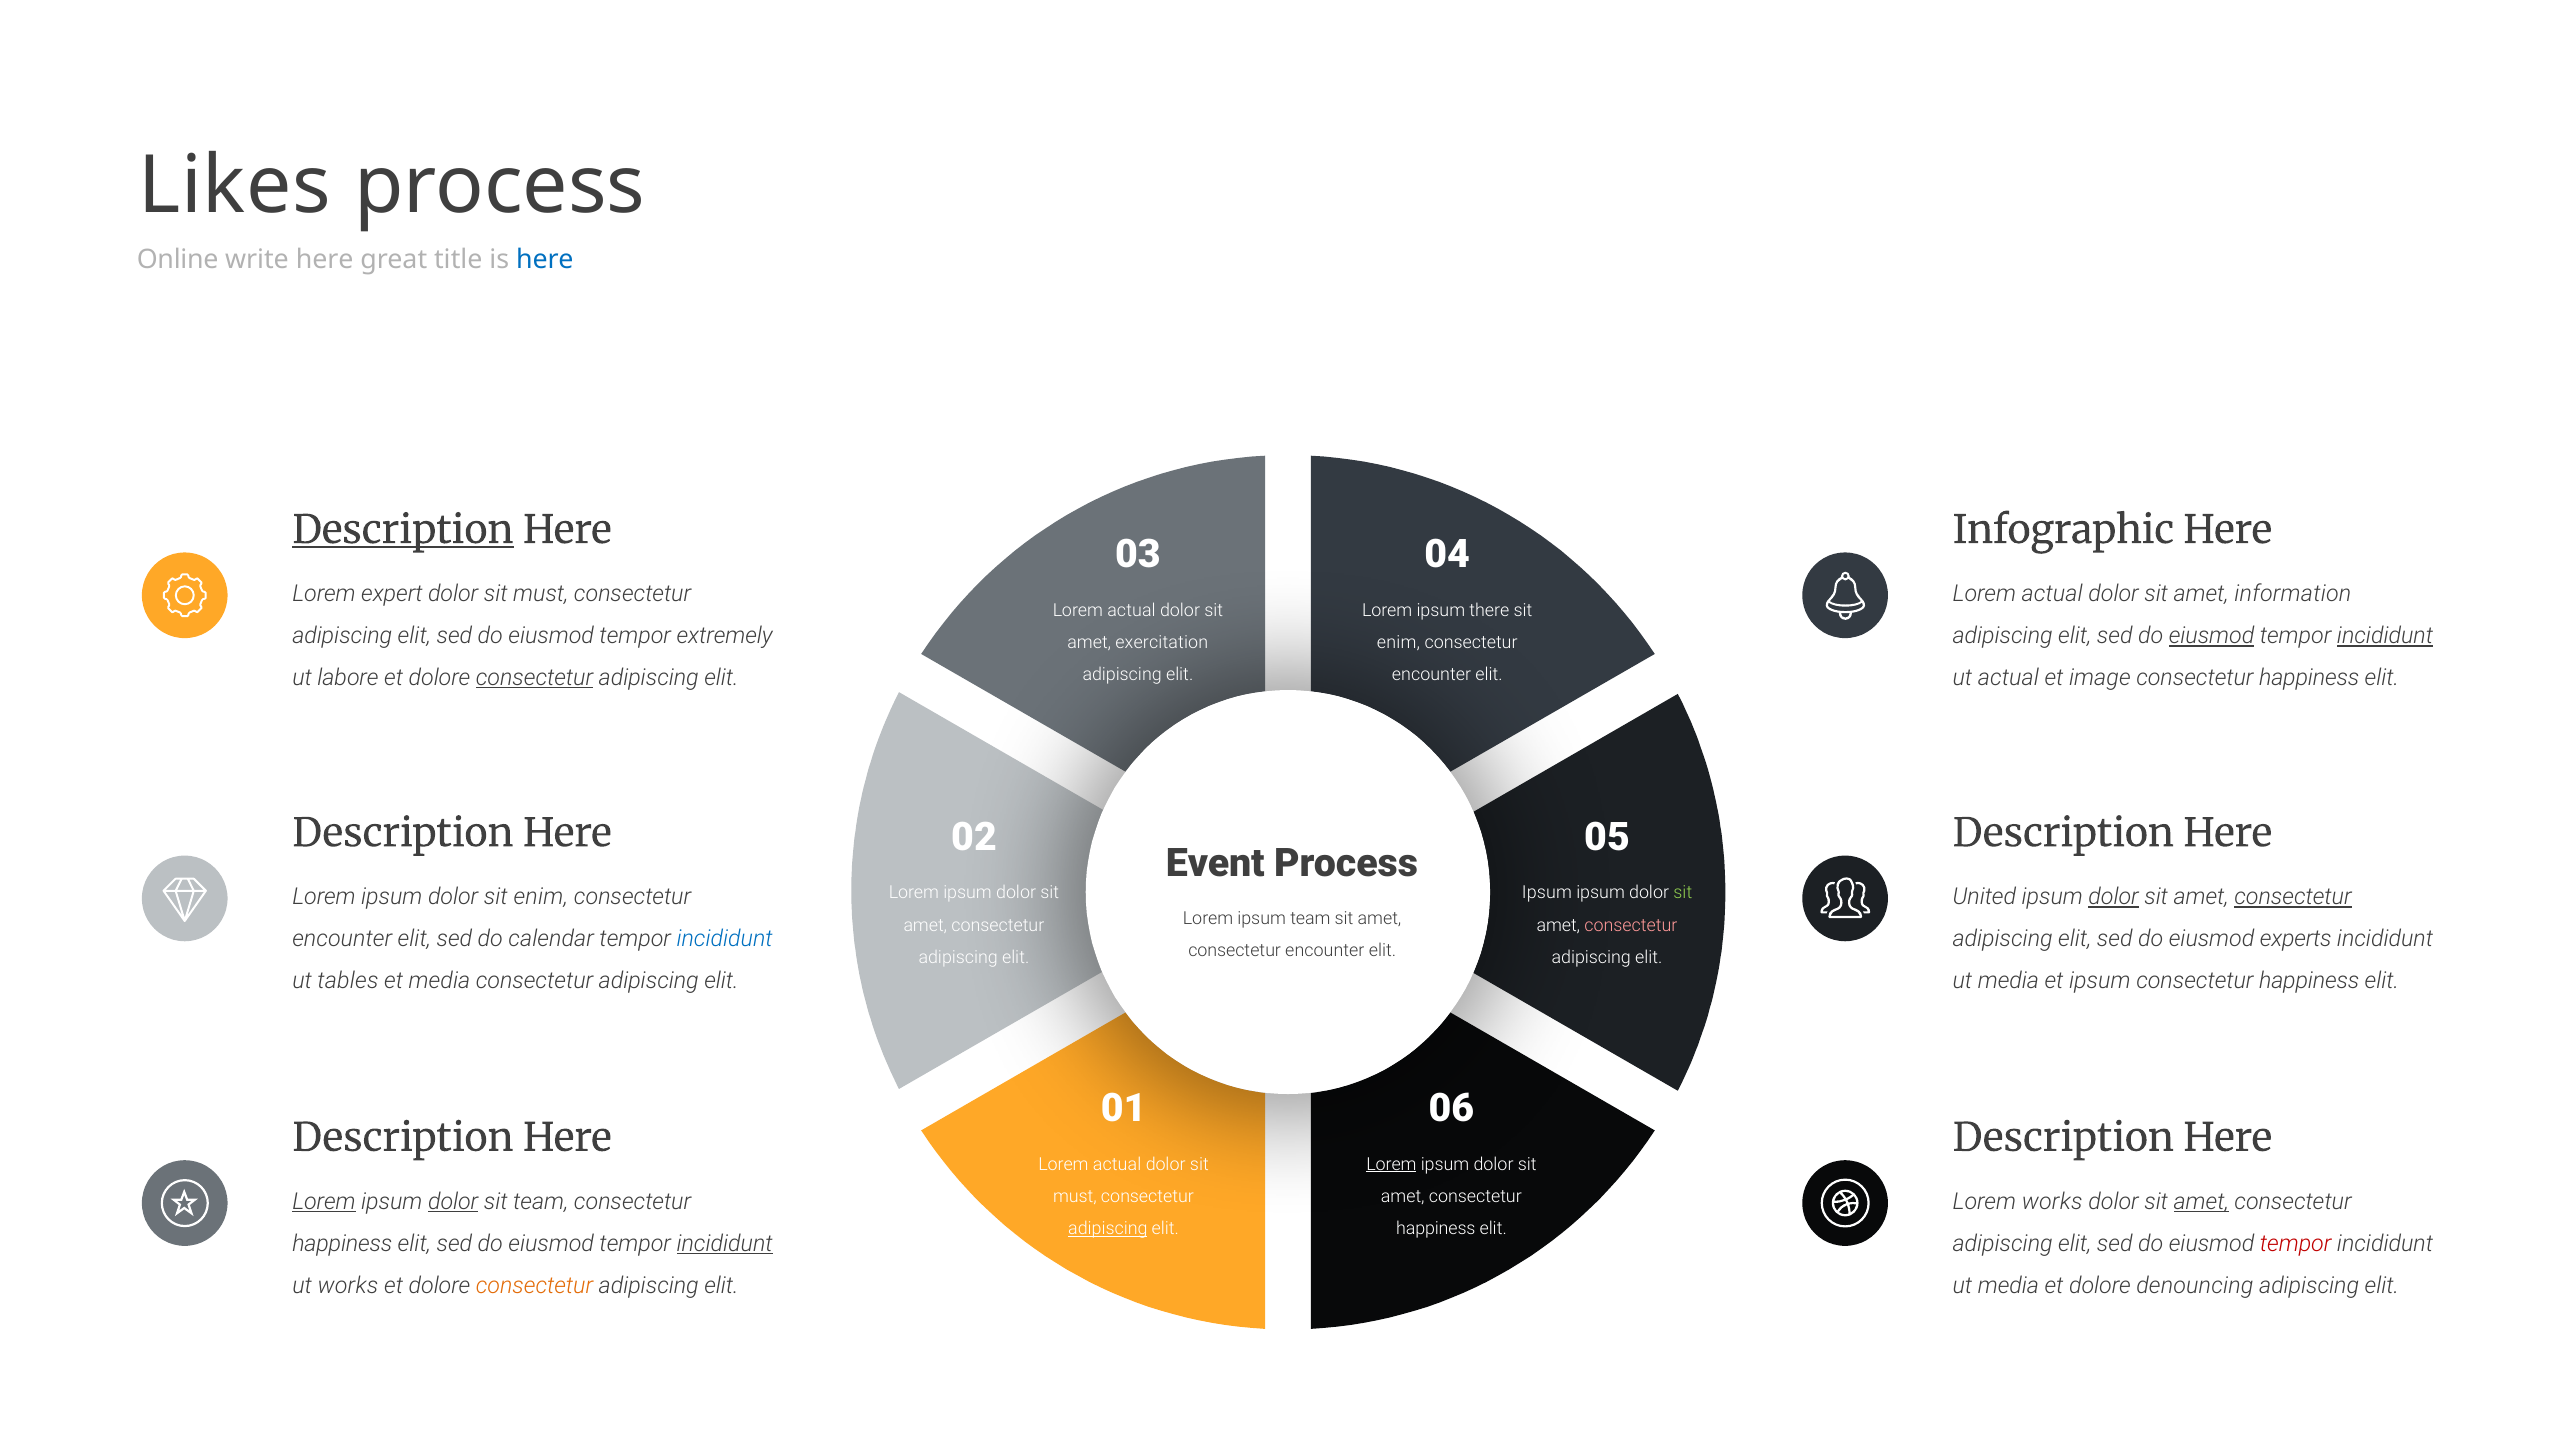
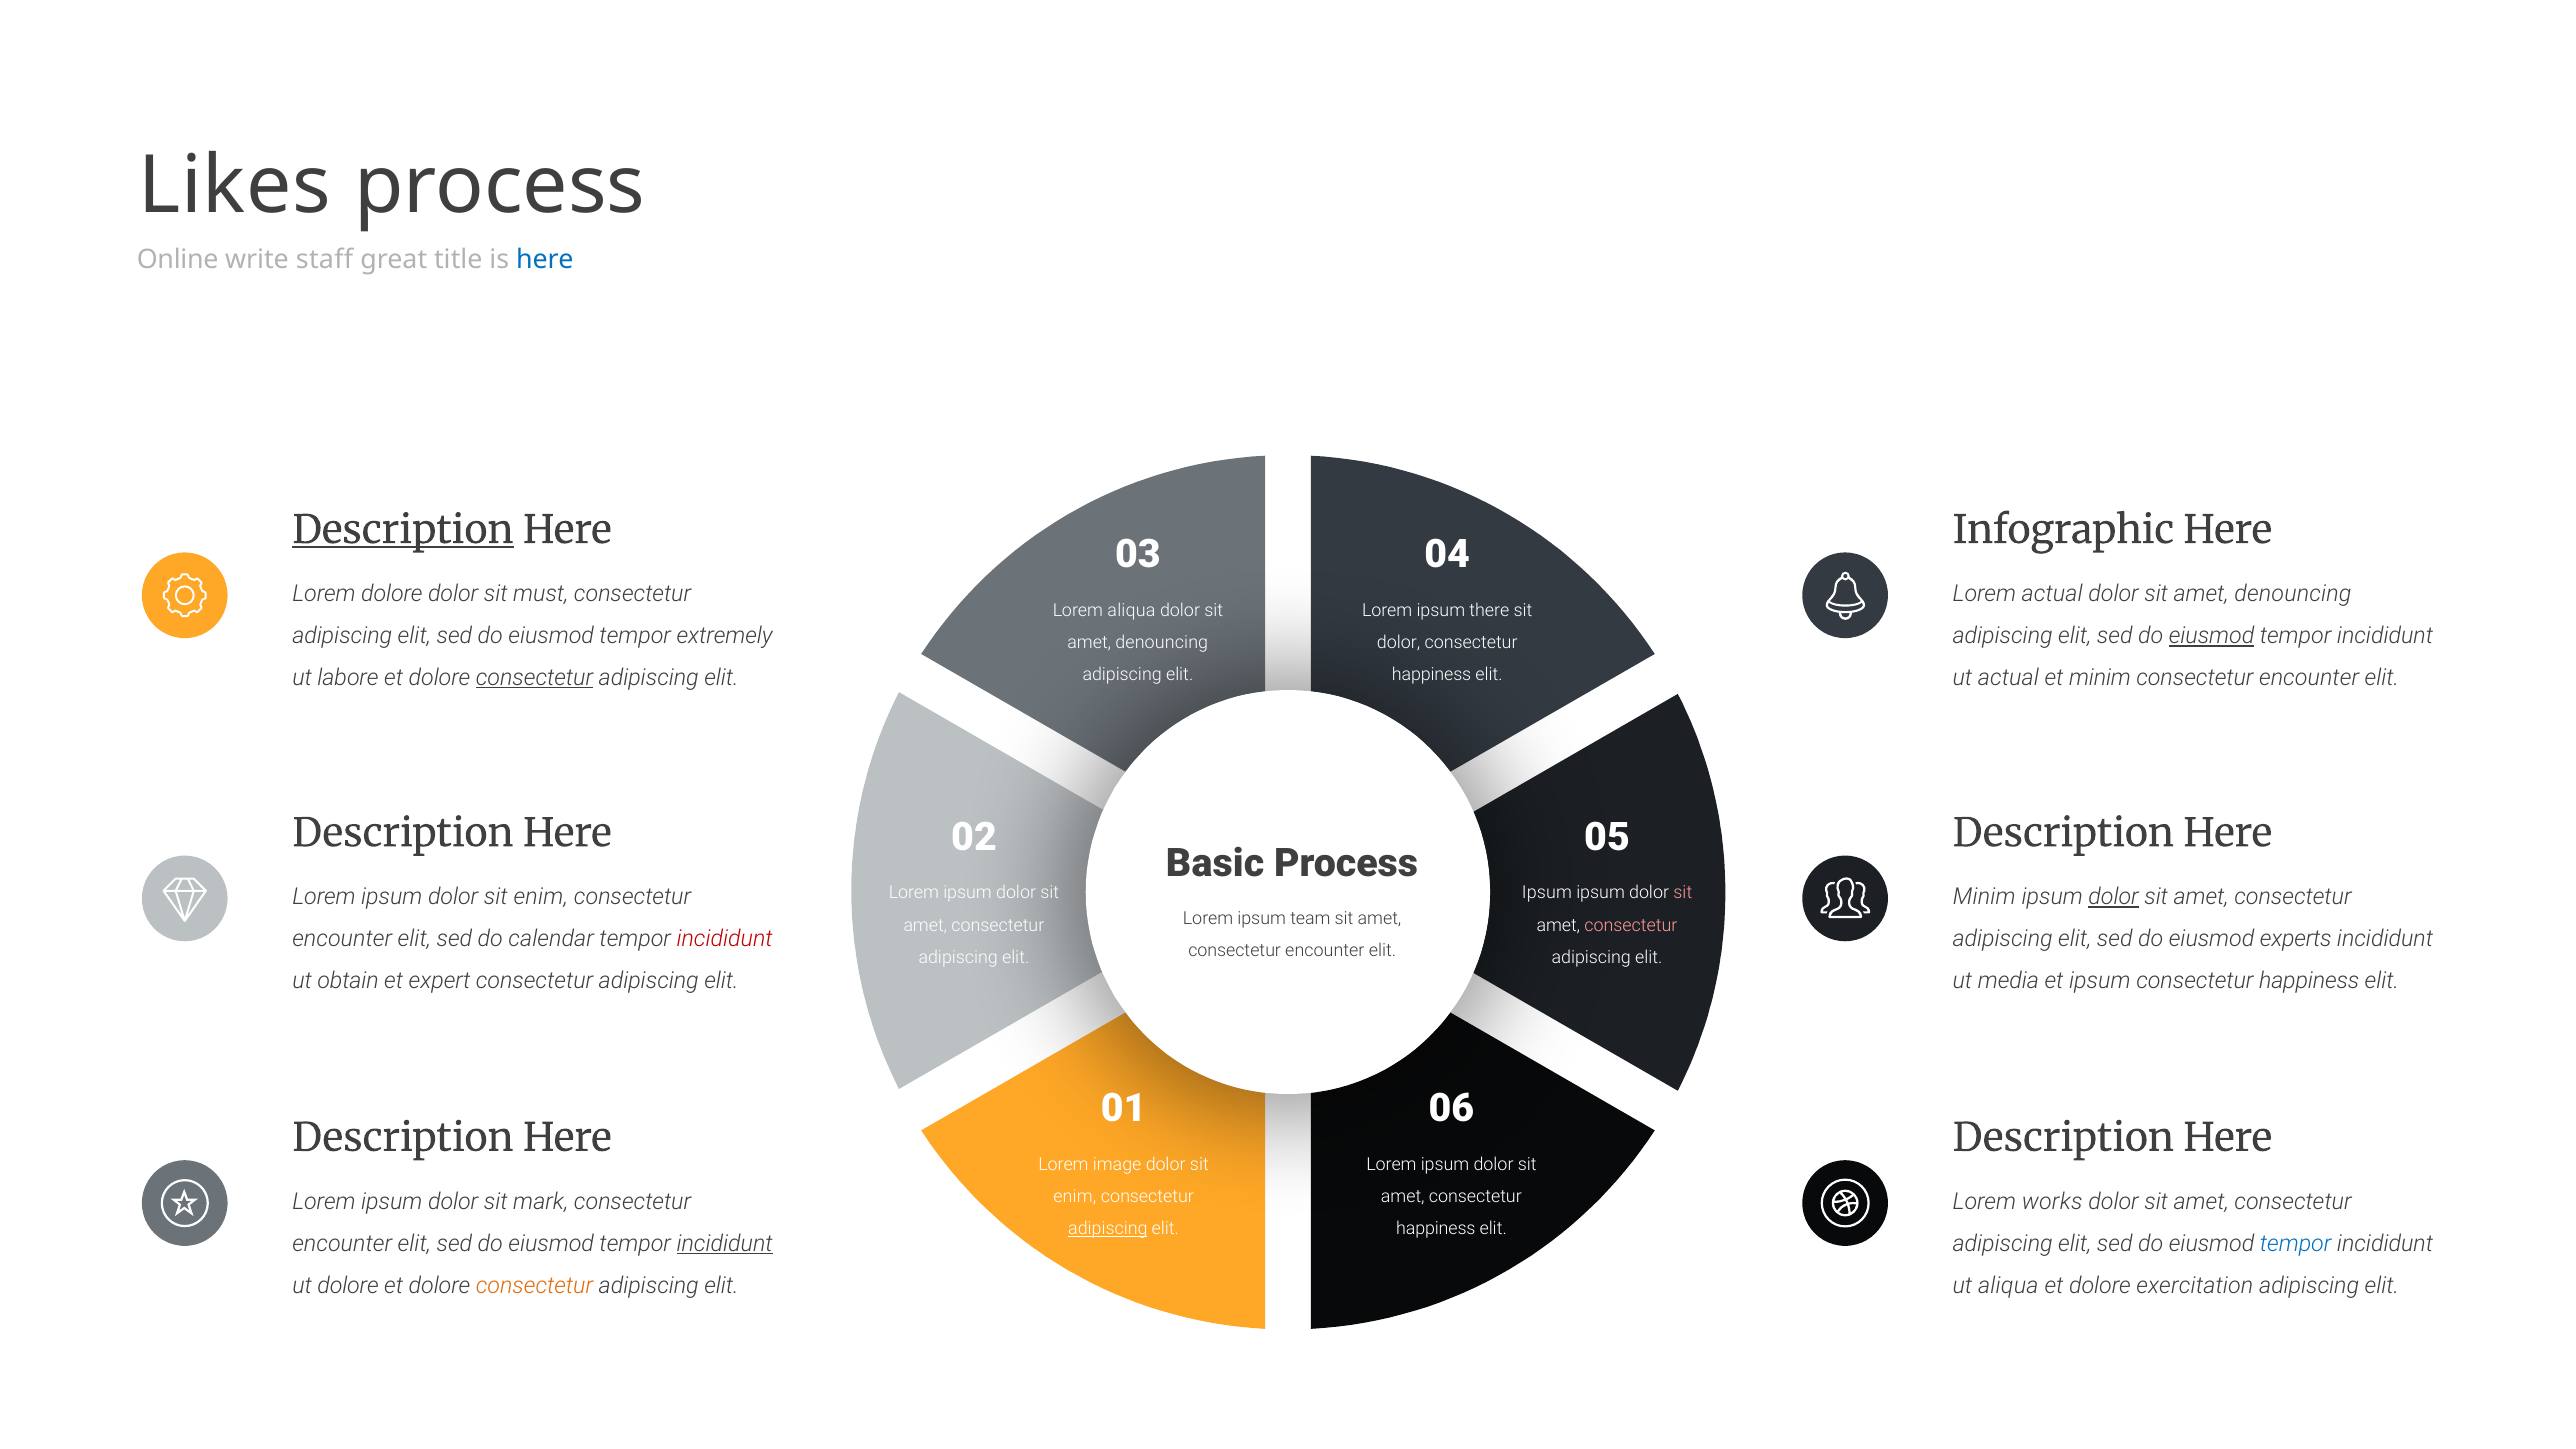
write here: here -> staff
Lorem expert: expert -> dolore
information at (2293, 594): information -> denouncing
actual at (1131, 610): actual -> aliqua
incididunt at (2385, 636) underline: present -> none
exercitation at (1162, 643): exercitation -> denouncing
enim at (1398, 643): enim -> dolor
encounter at (1432, 675): encounter -> happiness
et image: image -> minim
happiness at (2309, 678): happiness -> encounter
Event: Event -> Basic
sit at (1683, 893) colour: light green -> pink
United at (1984, 897): United -> Minim
consectetur at (2293, 897) underline: present -> none
incididunt at (725, 939) colour: blue -> red
tables: tables -> obtain
et media: media -> expert
actual at (1117, 1164): actual -> image
Lorem at (1391, 1164) underline: present -> none
must at (1075, 1197): must -> enim
Lorem at (324, 1202) underline: present -> none
dolor at (453, 1202) underline: present -> none
sit team: team -> mark
amet at (2201, 1202) underline: present -> none
happiness at (342, 1244): happiness -> encounter
tempor at (2296, 1244) colour: red -> blue
ut works: works -> dolore
media at (2008, 1286): media -> aliqua
denouncing: denouncing -> exercitation
